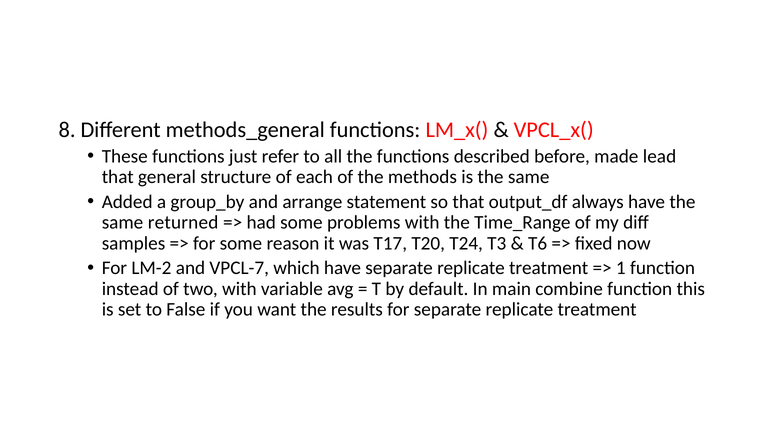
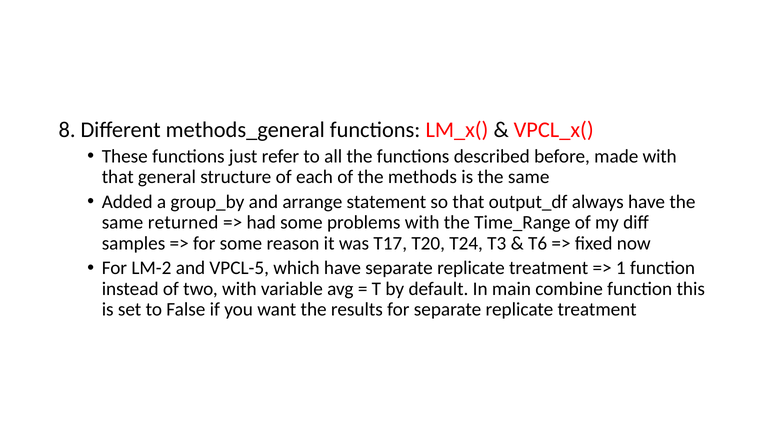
made lead: lead -> with
VPCL-7: VPCL-7 -> VPCL-5
